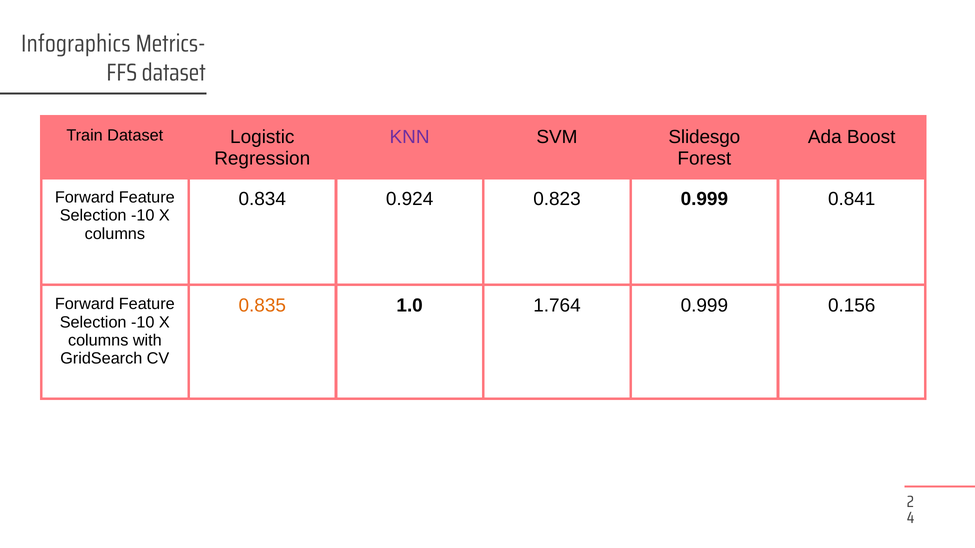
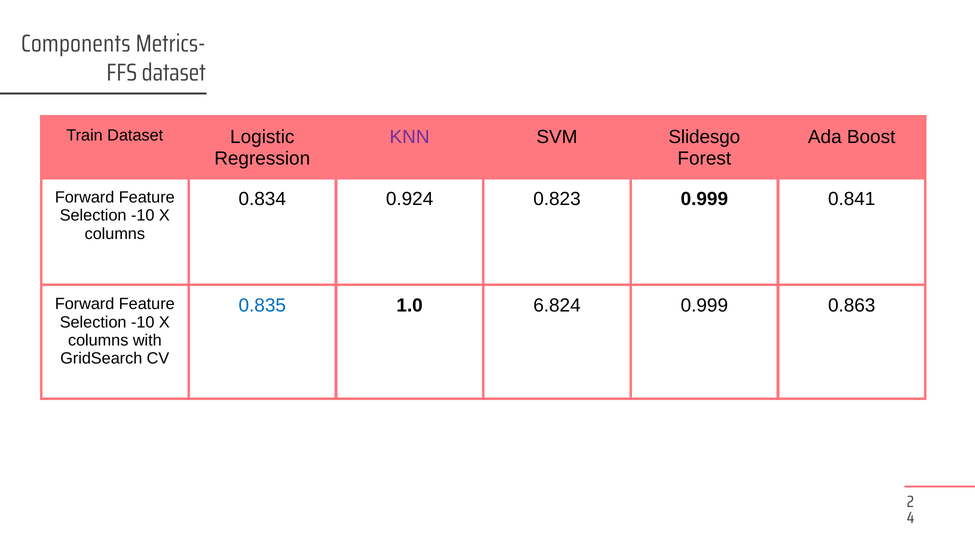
Infographics: Infographics -> Components
0.835 colour: orange -> blue
1.764: 1.764 -> 6.824
0.156: 0.156 -> 0.863
